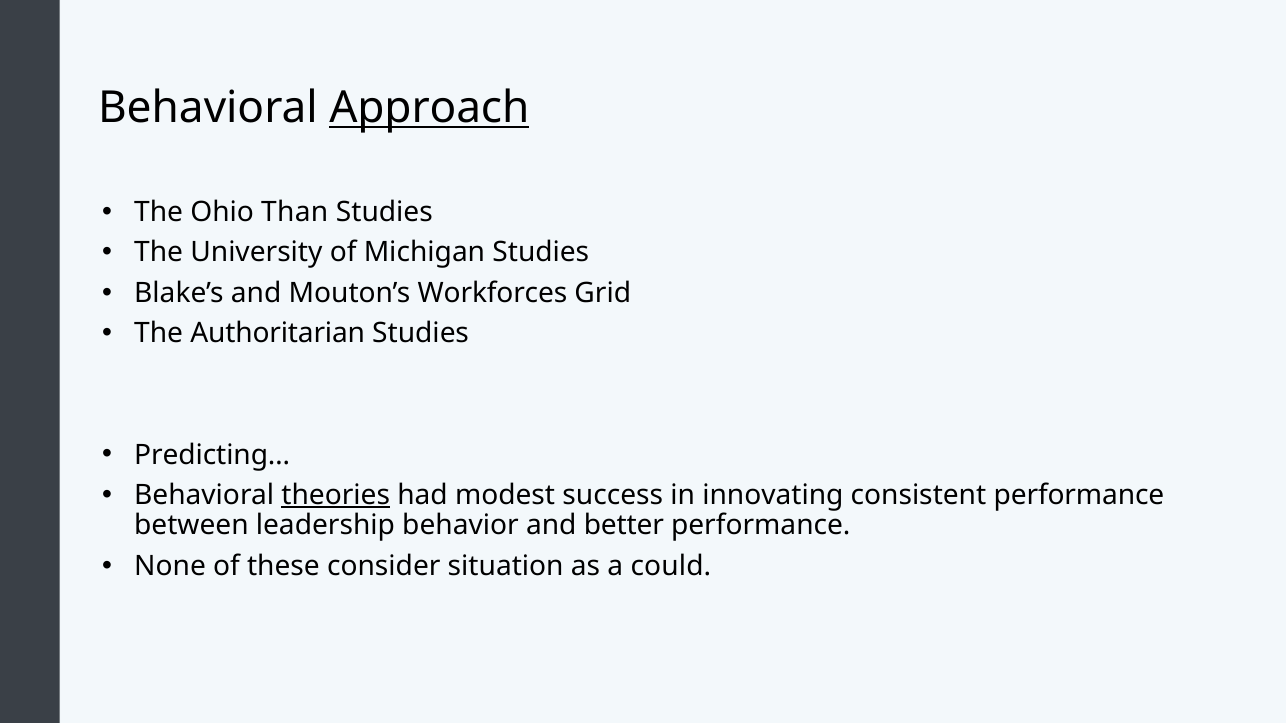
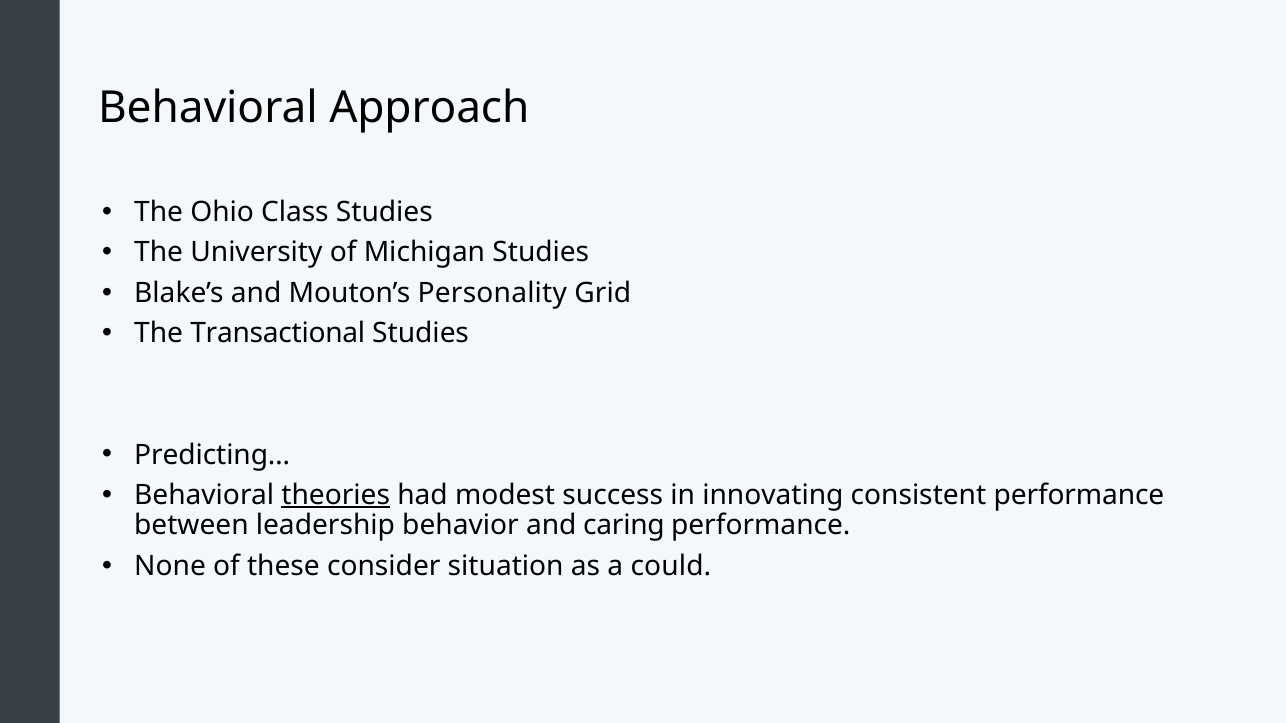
Approach underline: present -> none
Than: Than -> Class
Workforces: Workforces -> Personality
Authoritarian: Authoritarian -> Transactional
better: better -> caring
